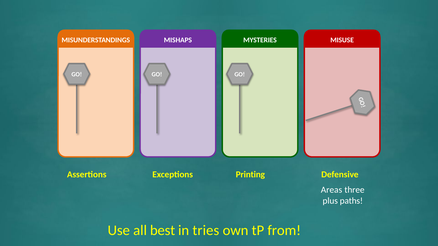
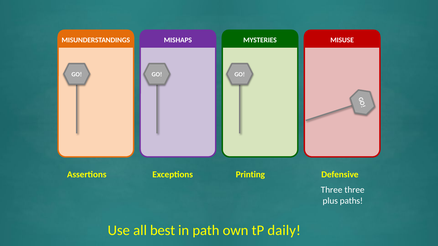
Areas at (332, 190): Areas -> Three
tries: tries -> path
from: from -> daily
